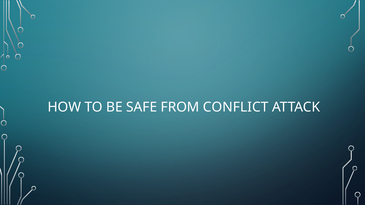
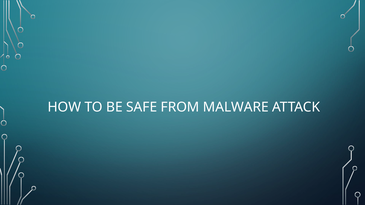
CONFLICT: CONFLICT -> MALWARE
